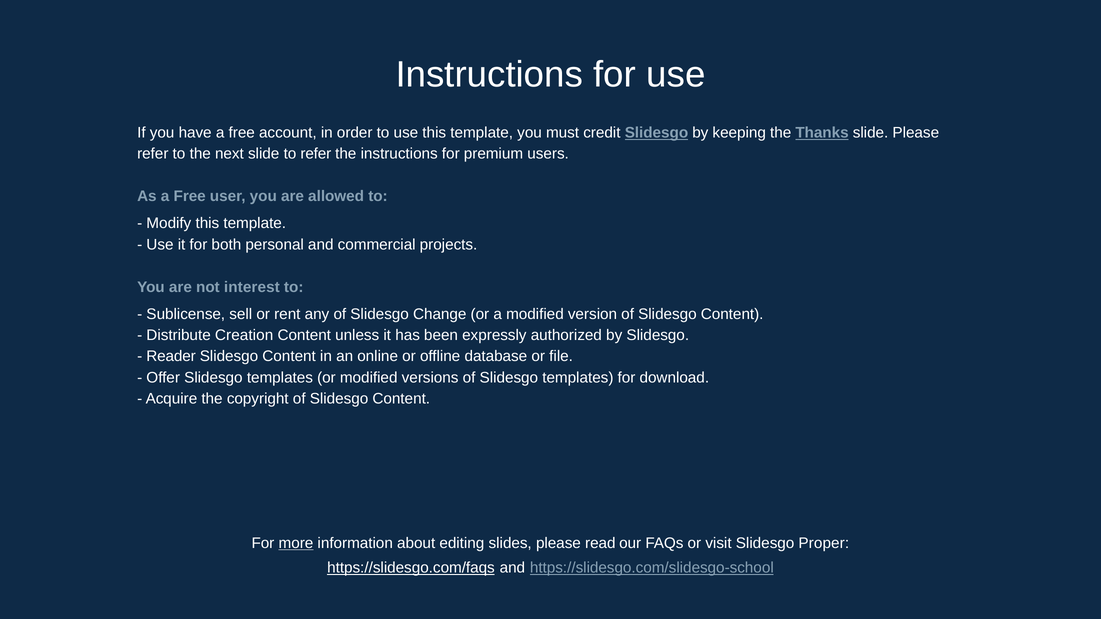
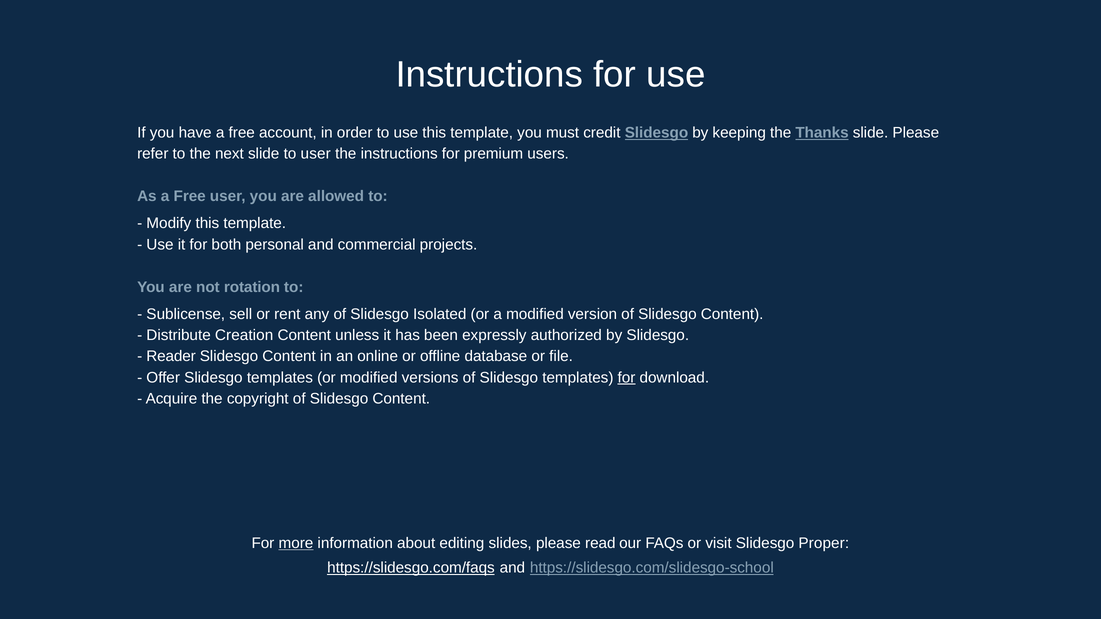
to refer: refer -> user
interest: interest -> rotation
Change: Change -> Isolated
for at (626, 378) underline: none -> present
